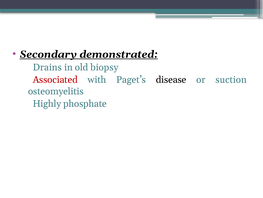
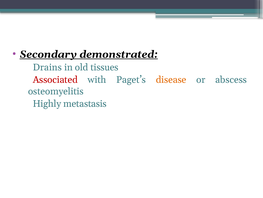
biopsy: biopsy -> tissues
disease colour: black -> orange
suction: suction -> abscess
phosphate: phosphate -> metastasis
